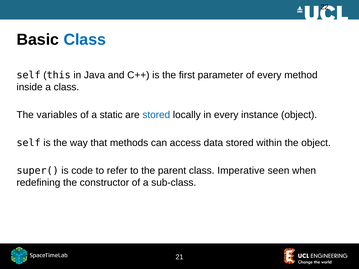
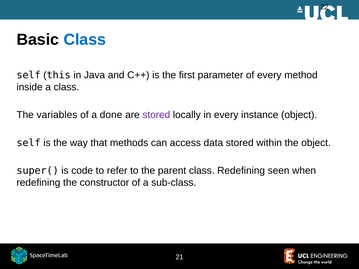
static: static -> done
stored at (156, 115) colour: blue -> purple
class Imperative: Imperative -> Redefining
